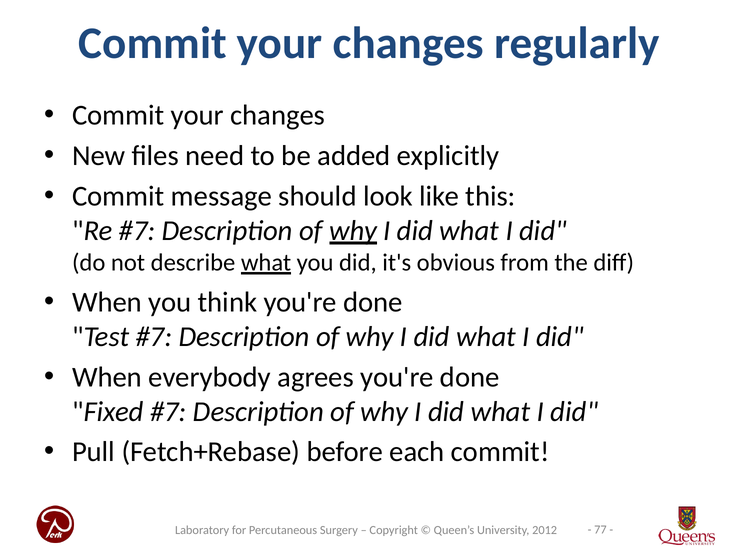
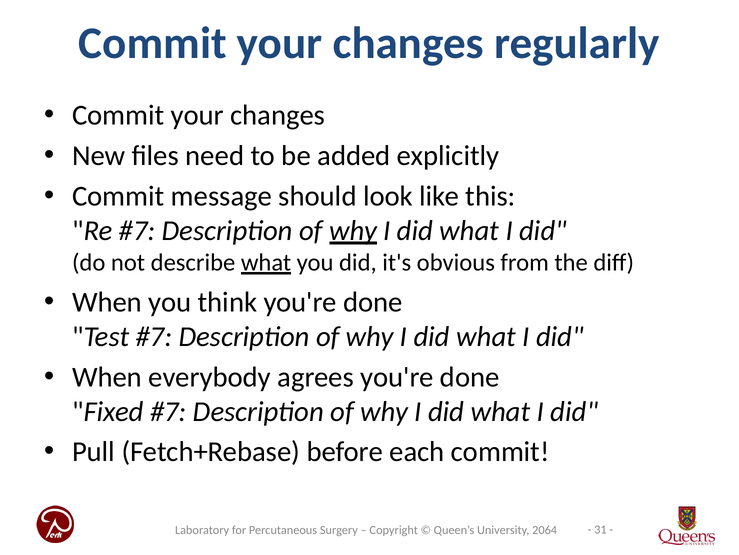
77: 77 -> 31
2012: 2012 -> 2064
